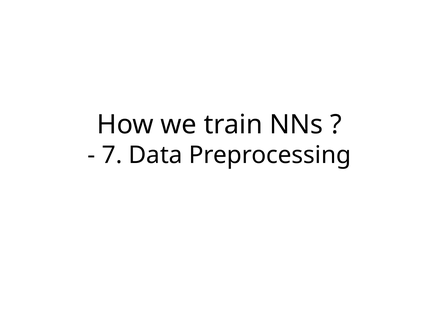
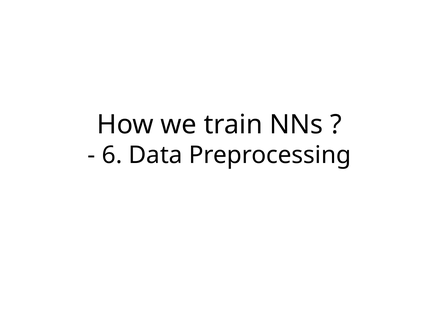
7: 7 -> 6
